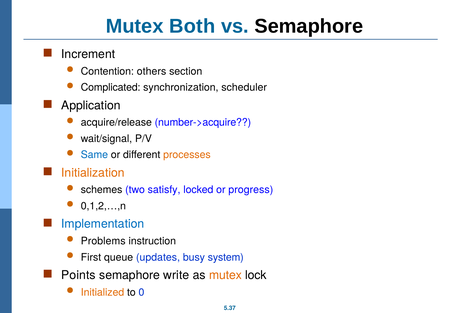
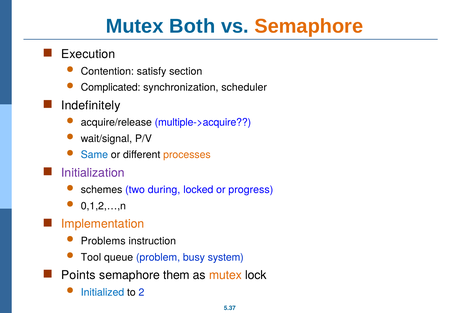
Semaphore at (309, 26) colour: black -> orange
Increment: Increment -> Execution
others: others -> satisfy
Application: Application -> Indefinitely
number->acquire: number->acquire -> multiple->acquire
Initialization colour: orange -> purple
satisfy: satisfy -> during
Implementation colour: blue -> orange
First: First -> Tool
updates: updates -> problem
write: write -> them
Initialized colour: orange -> blue
0: 0 -> 2
